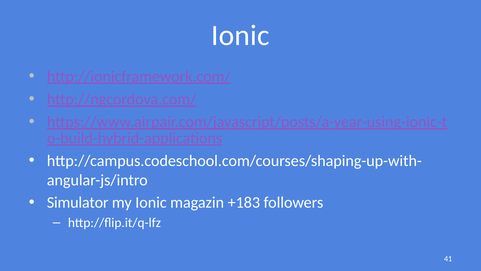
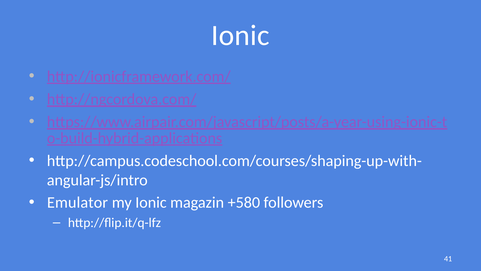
Simulator: Simulator -> Emulator
+183: +183 -> +580
